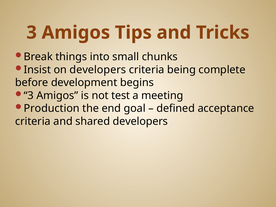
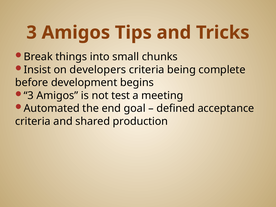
Production: Production -> Automated
shared developers: developers -> production
